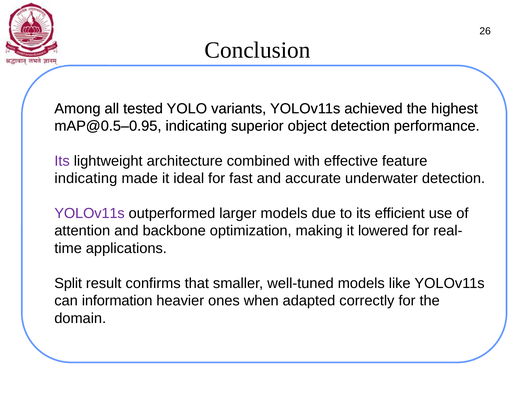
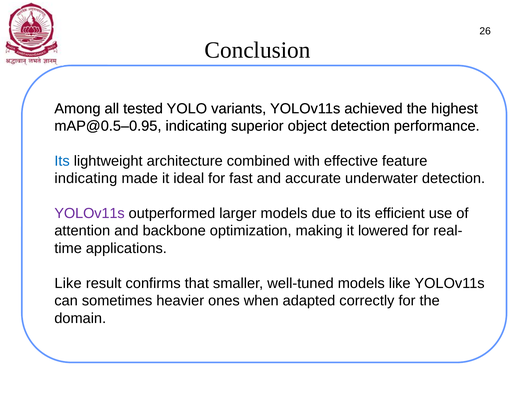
Its at (62, 161) colour: purple -> blue
Split at (68, 283): Split -> Like
information: information -> sometimes
